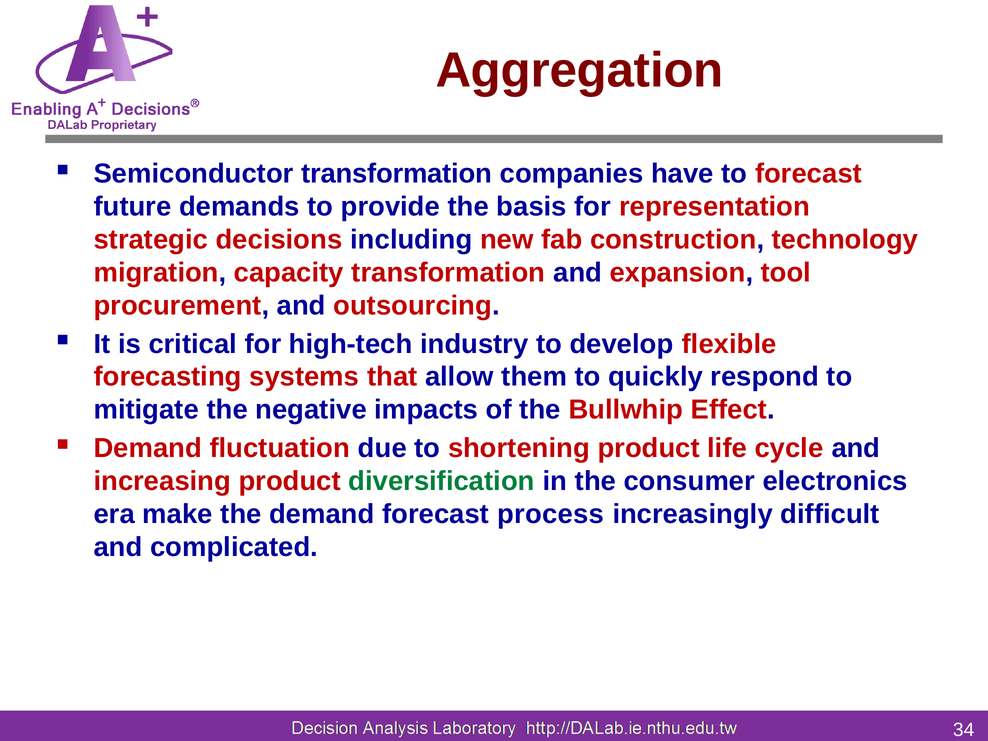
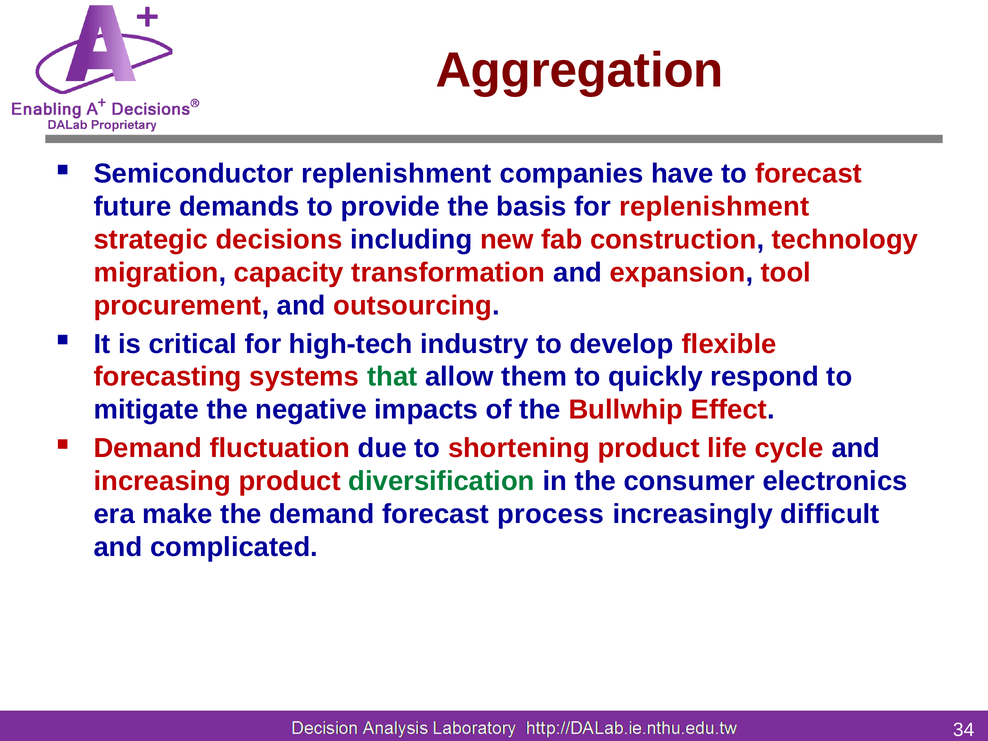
Semiconductor transformation: transformation -> replenishment
for representation: representation -> replenishment
that colour: red -> green
